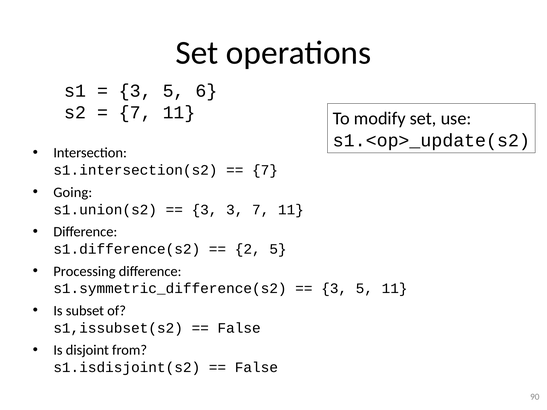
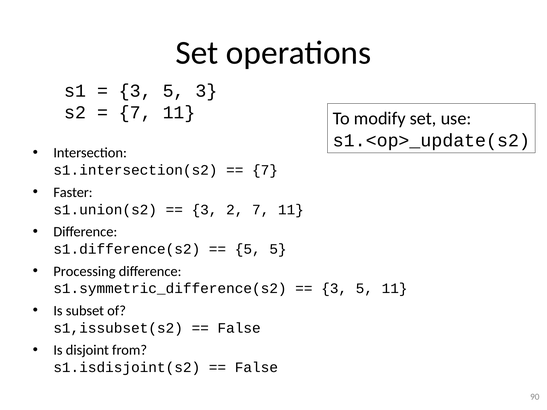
5 6: 6 -> 3
Going: Going -> Faster
3 3: 3 -> 2
2 at (248, 249): 2 -> 5
